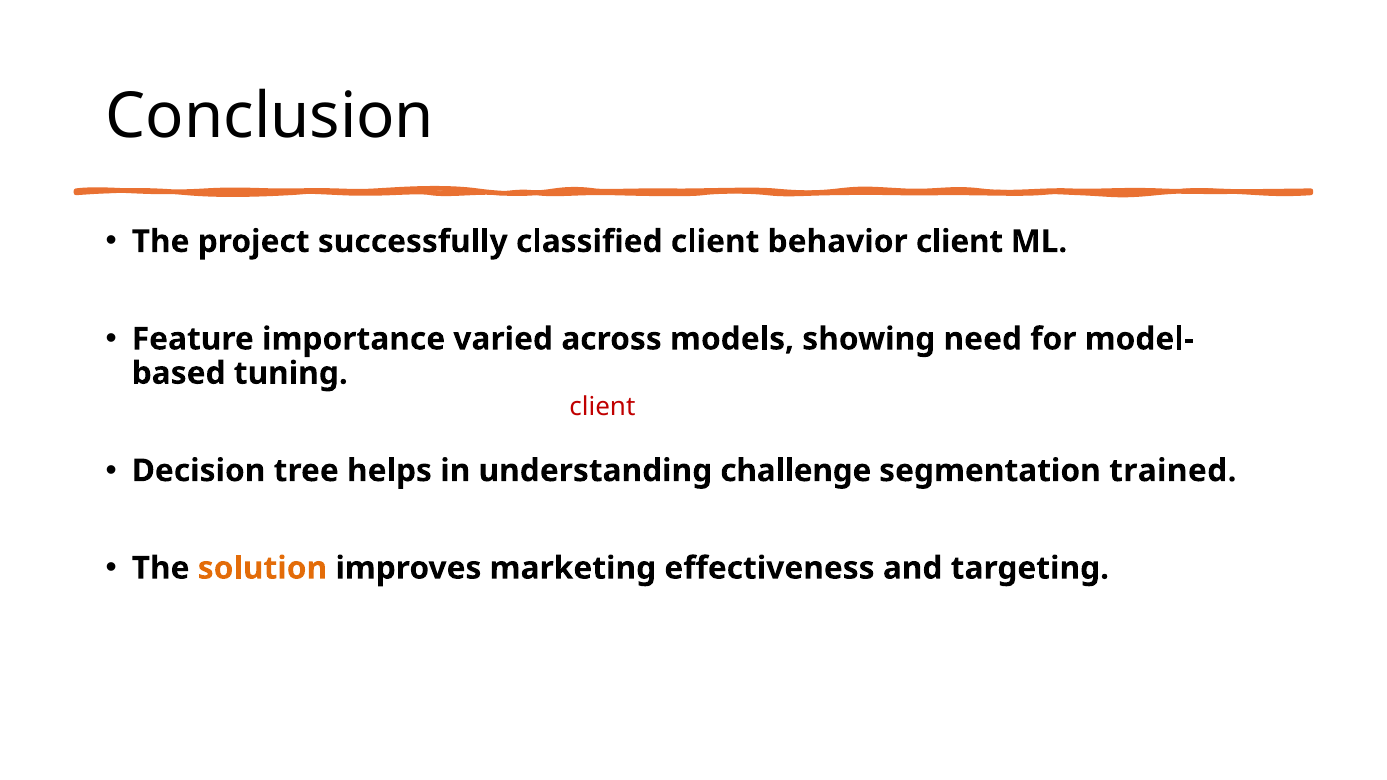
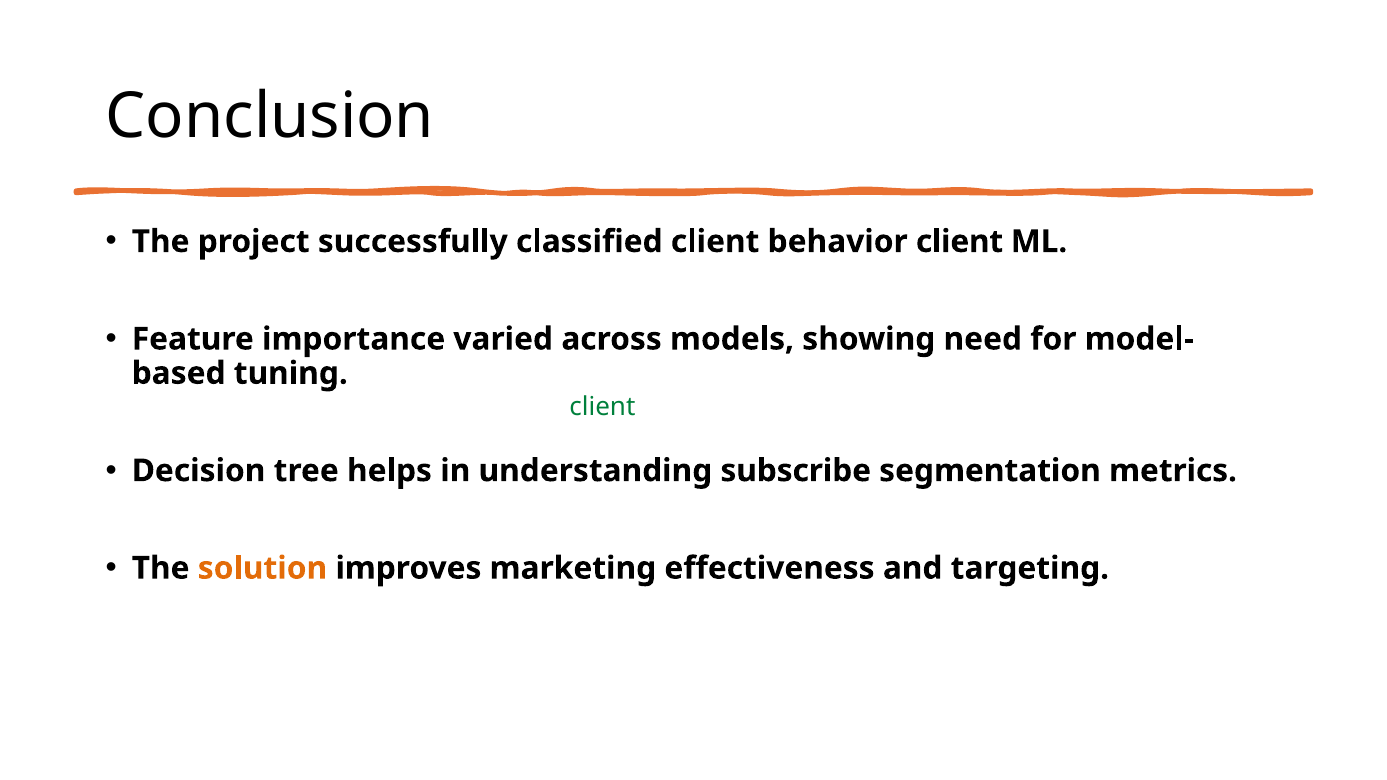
client at (602, 407) colour: red -> green
challenge: challenge -> subscribe
trained: trained -> metrics
